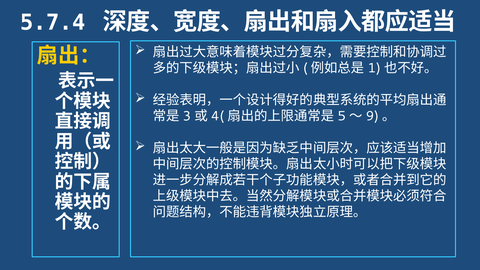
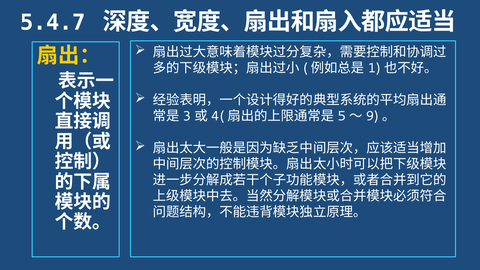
5.7.4: 5.7.4 -> 5.4.7
